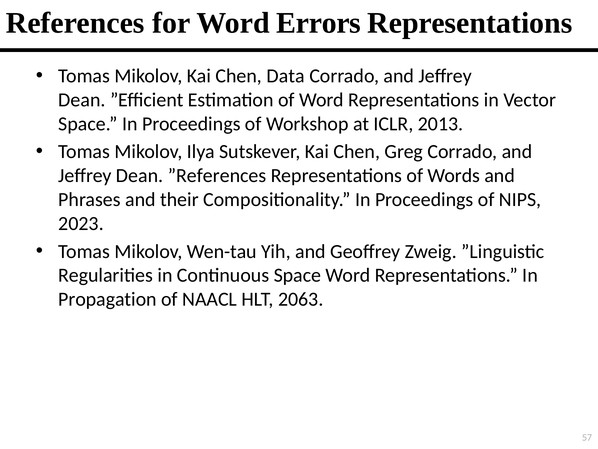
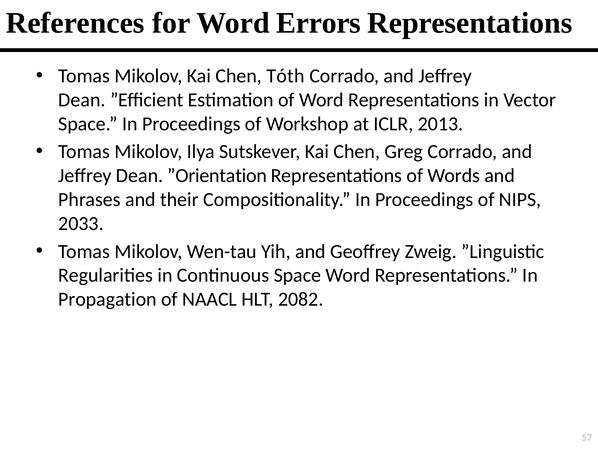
Data: Data -> Tóth
”References: ”References -> ”Orientation
2023: 2023 -> 2033
2063: 2063 -> 2082
